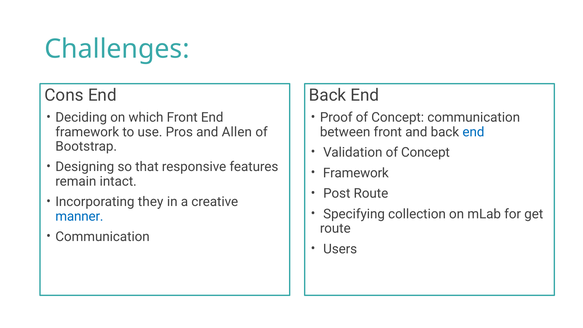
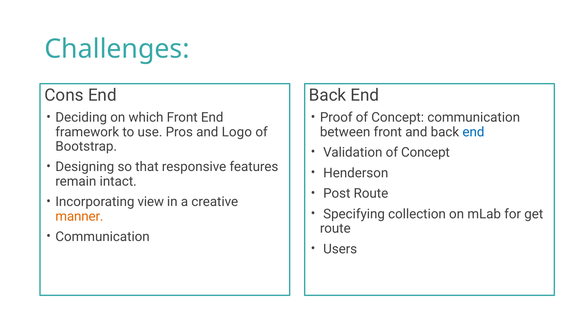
Allen: Allen -> Logo
Framework at (356, 173): Framework -> Henderson
they: they -> view
manner colour: blue -> orange
